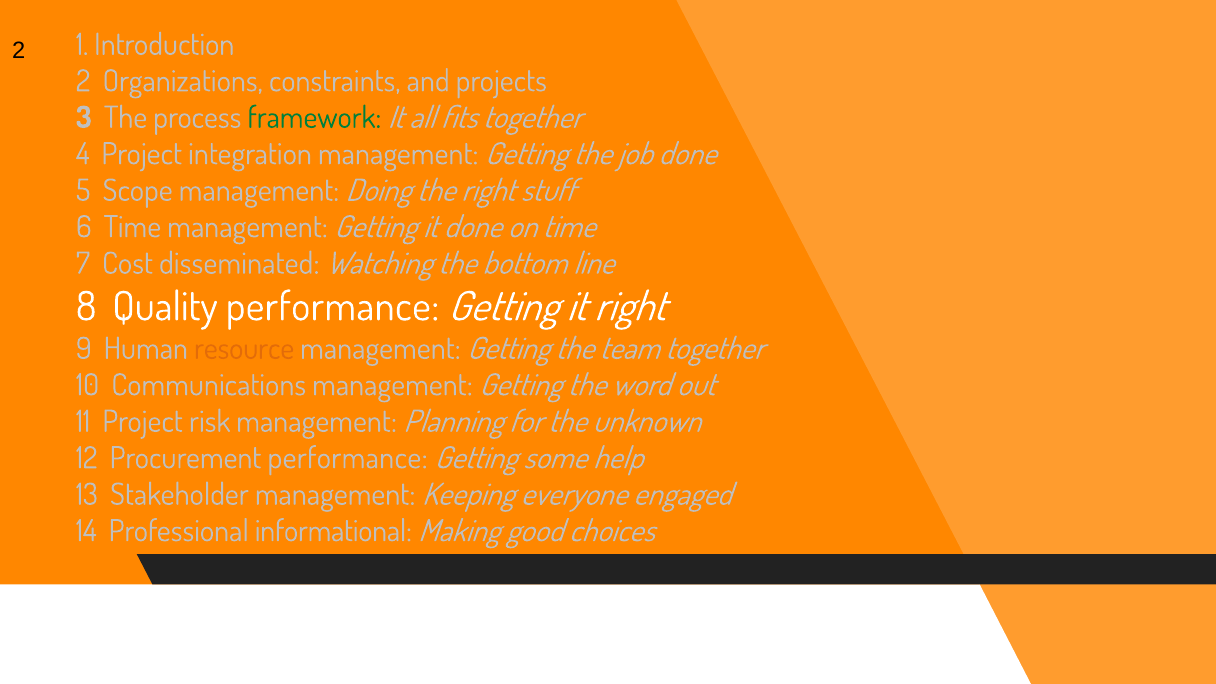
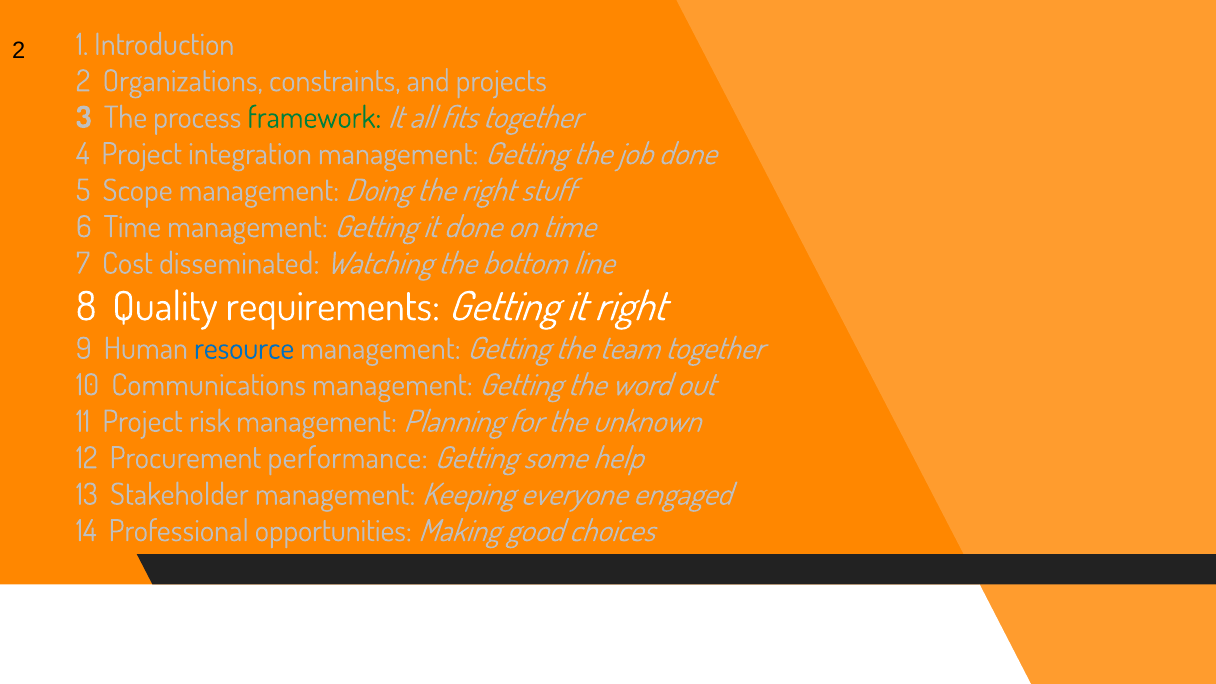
Quality performance: performance -> requirements
resource colour: orange -> blue
informational: informational -> opportunities
